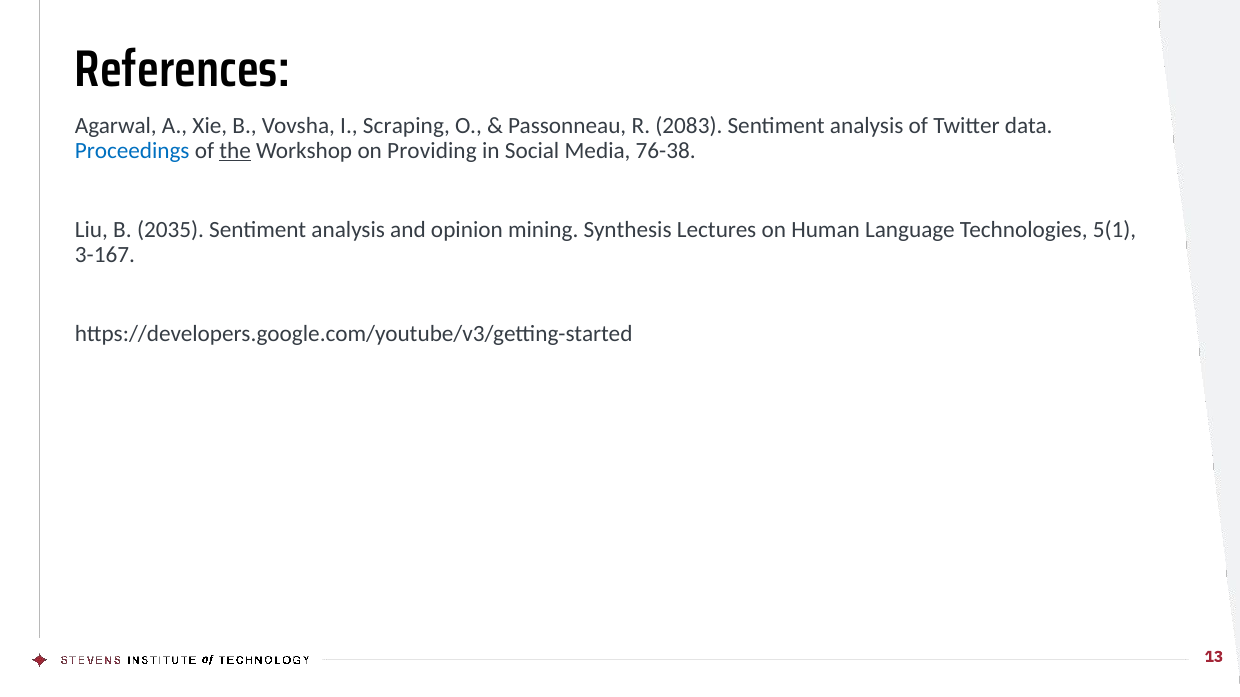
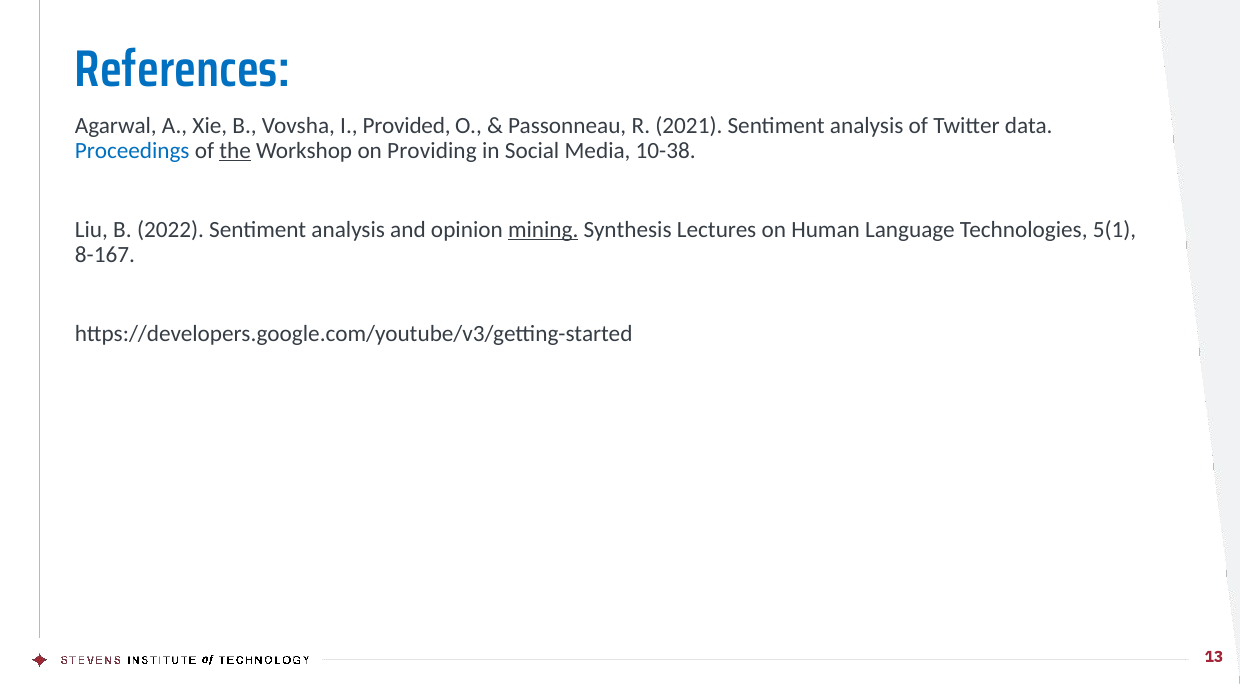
References colour: black -> blue
Scraping: Scraping -> Provided
2083: 2083 -> 2021
76-38: 76-38 -> 10-38
2035: 2035 -> 2022
mining underline: none -> present
3-167: 3-167 -> 8-167
